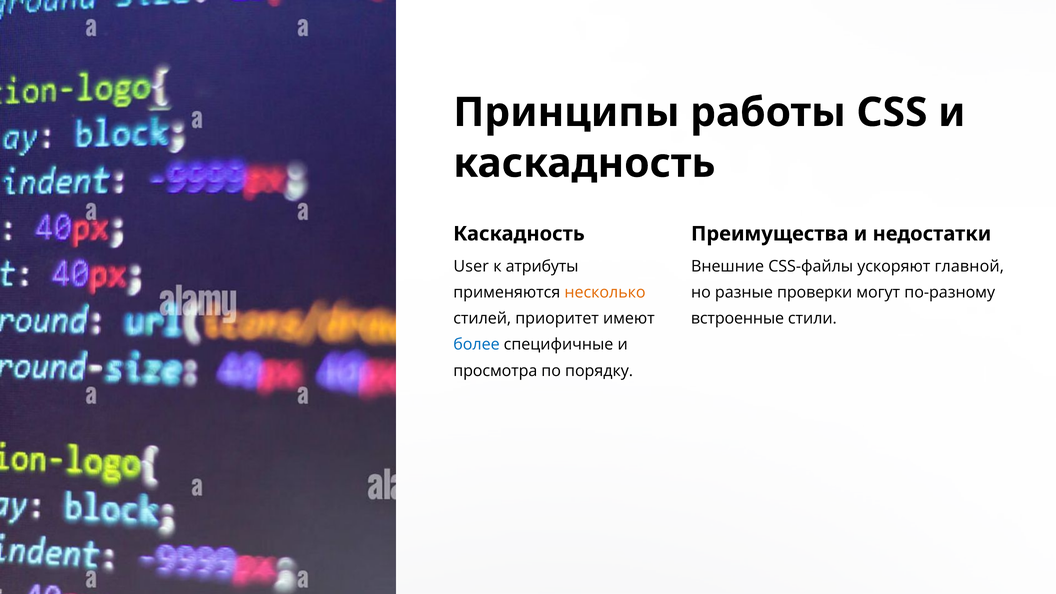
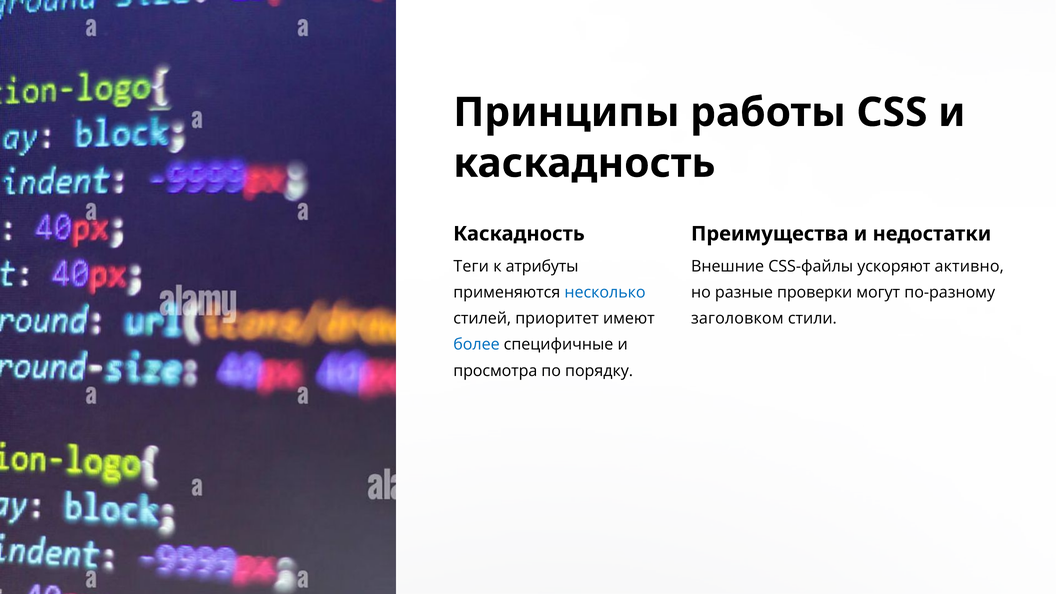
User: User -> Теги
главной: главной -> активно
несколько colour: orange -> blue
встроенные: встроенные -> заголовком
